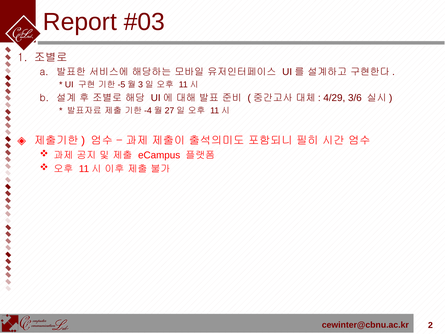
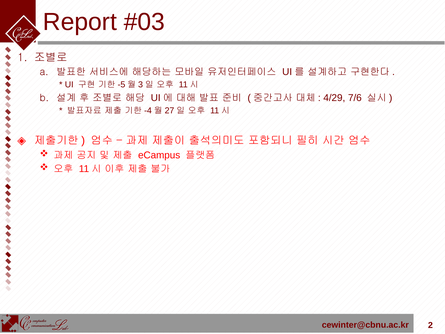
3/6: 3/6 -> 7/6
